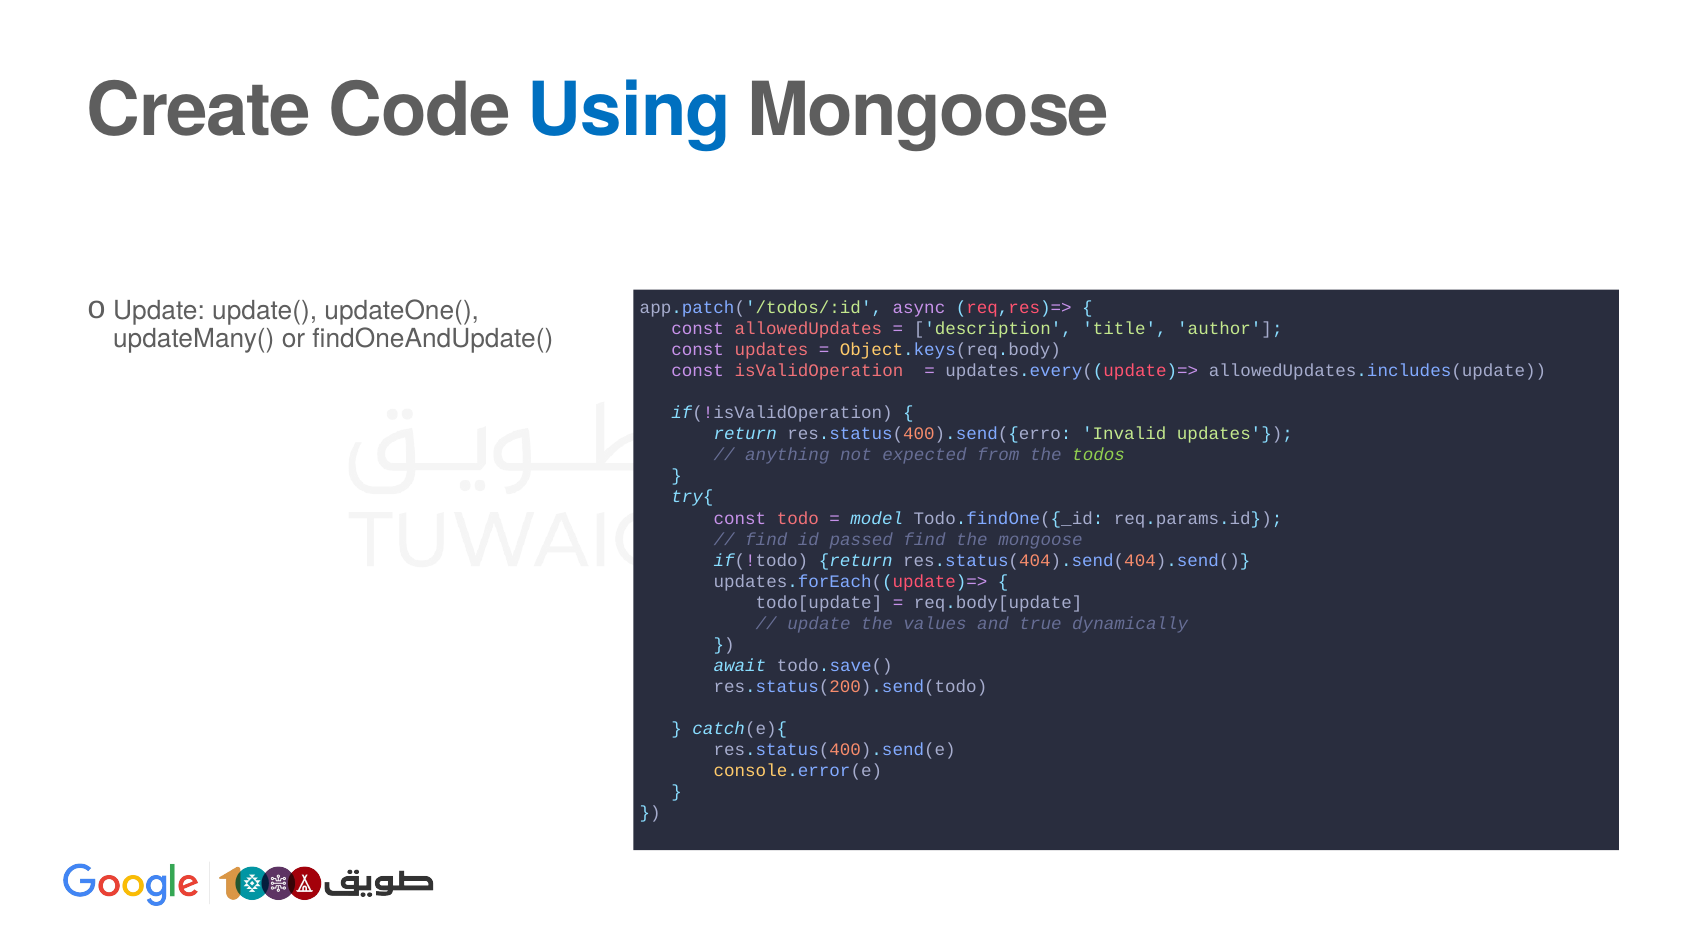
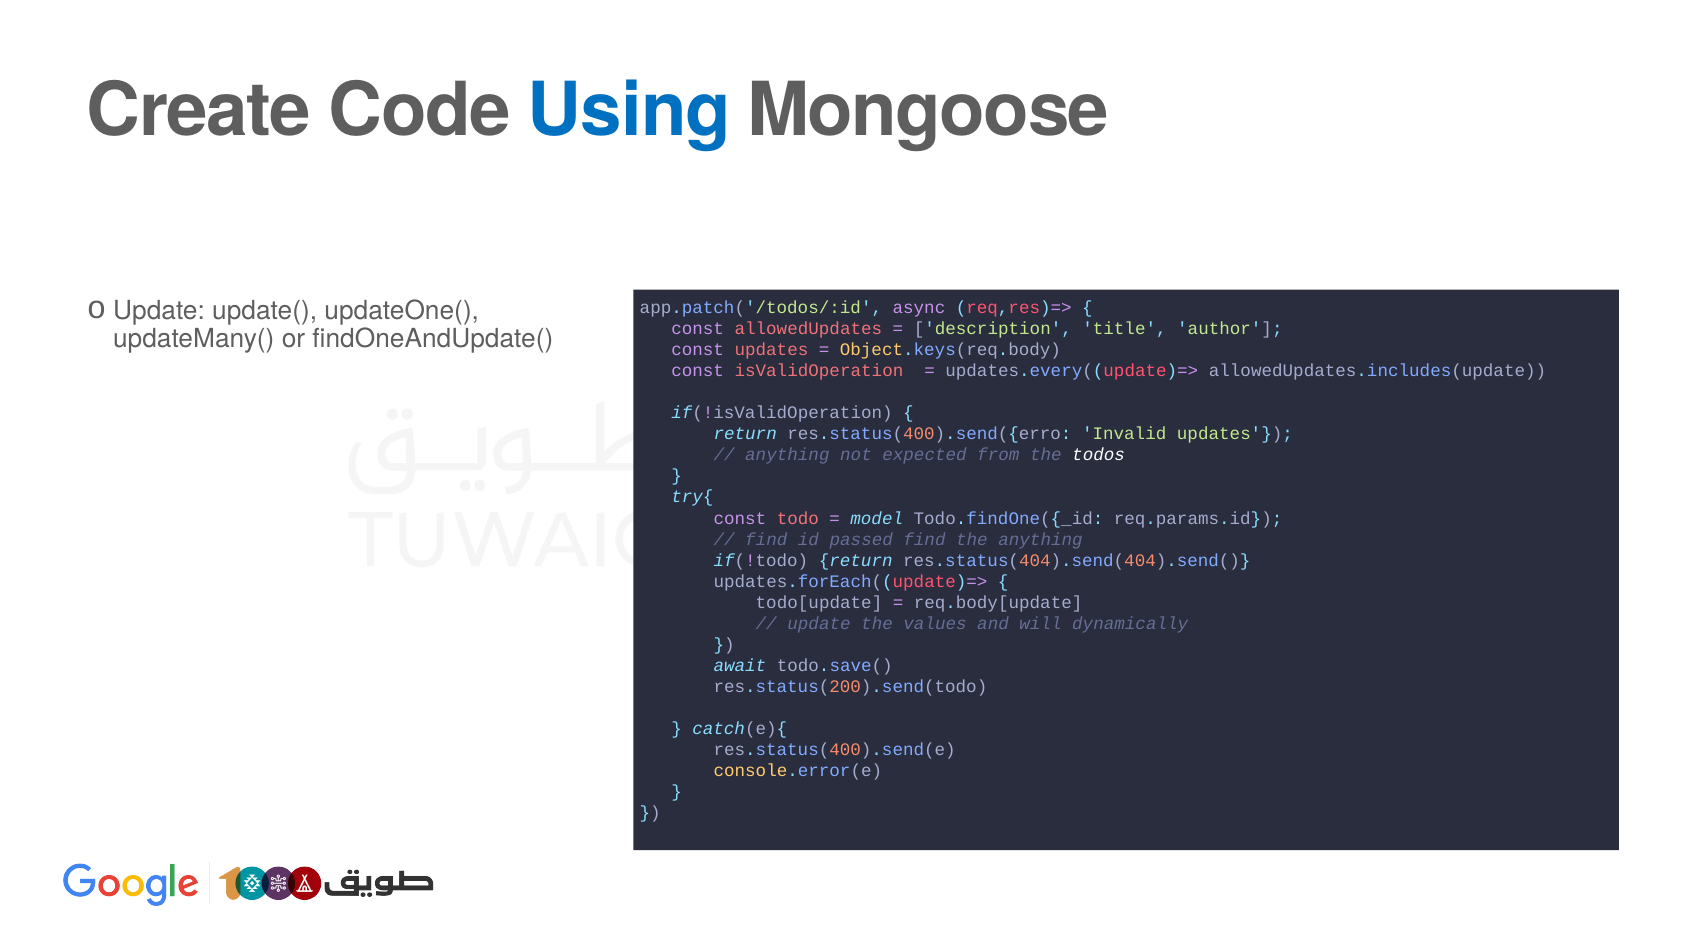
todos colour: light green -> white
the mongoose: mongoose -> anything
true: true -> will
